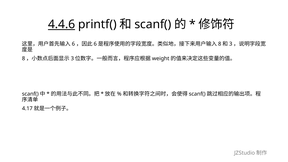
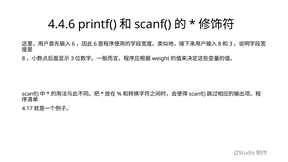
4.4.6 underline: present -> none
